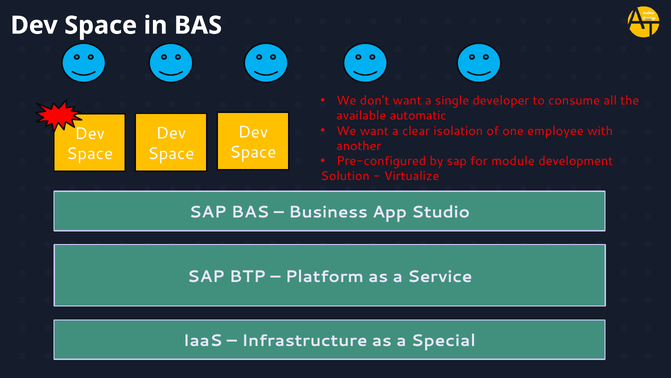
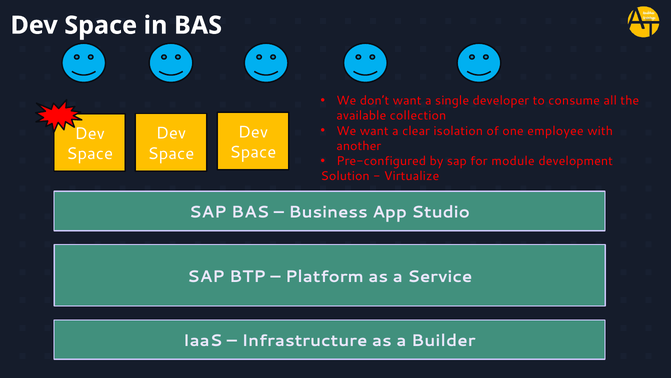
automatic: automatic -> collection
Special: Special -> Builder
